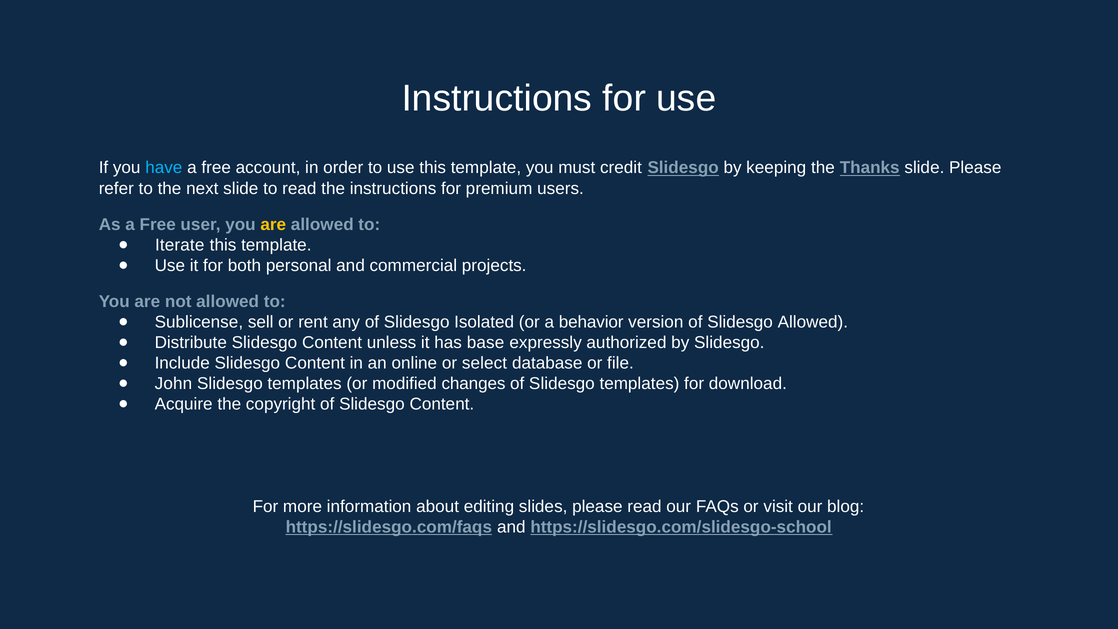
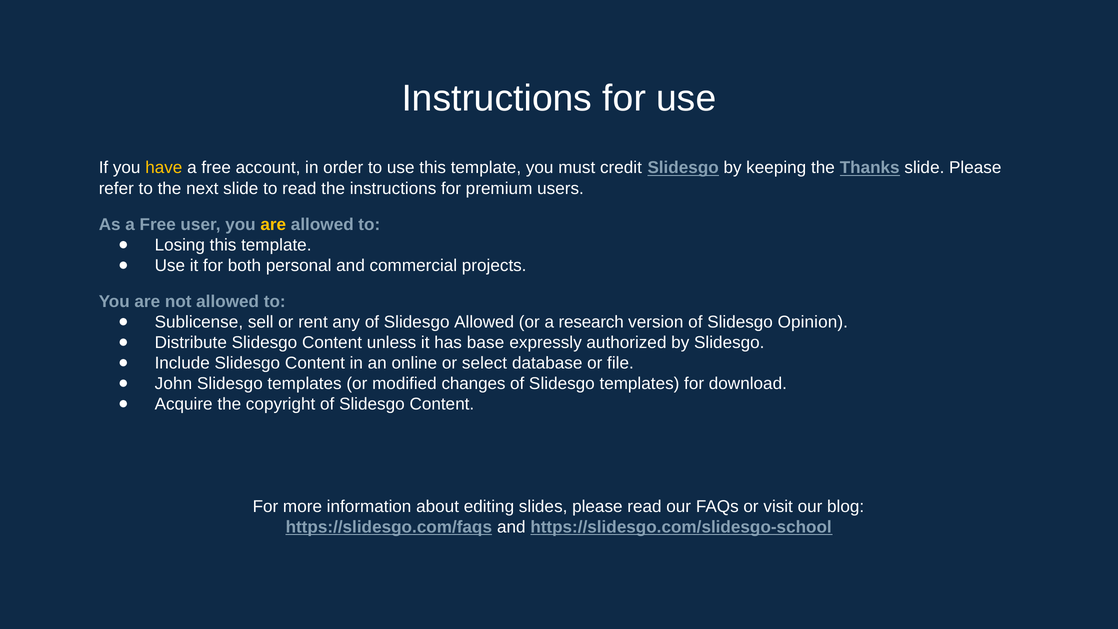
have colour: light blue -> yellow
Iterate: Iterate -> Losing
Slidesgo Isolated: Isolated -> Allowed
behavior: behavior -> research
Slidesgo Allowed: Allowed -> Opinion
